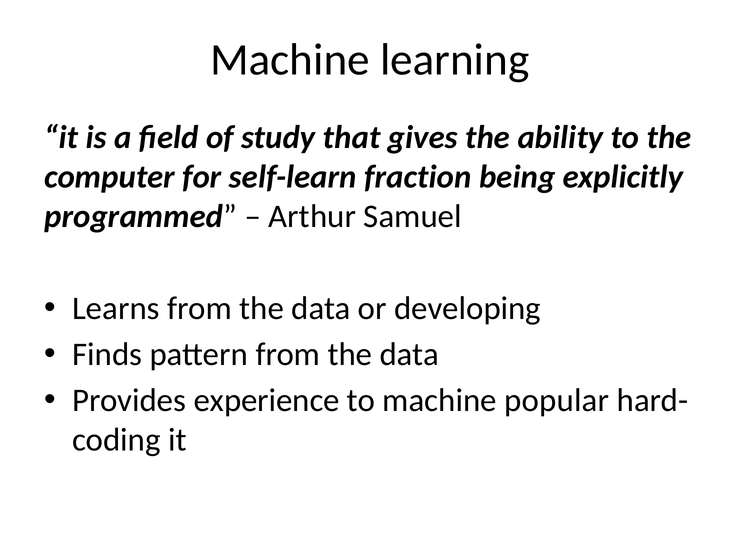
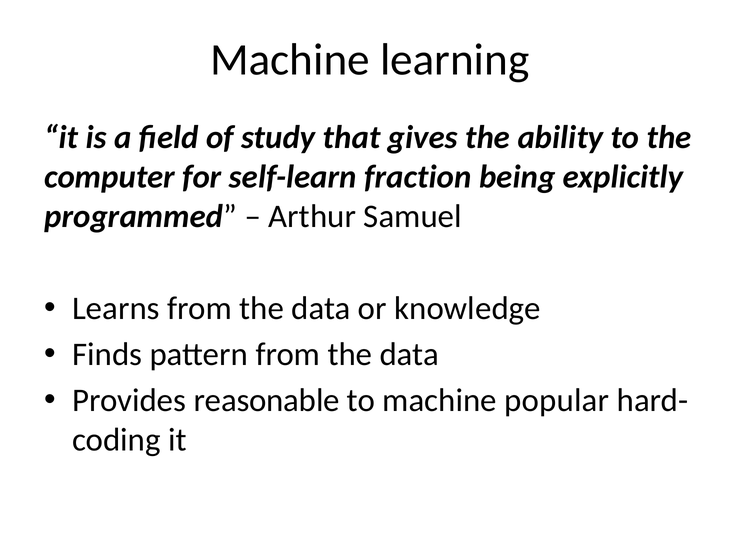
developing: developing -> knowledge
experience: experience -> reasonable
